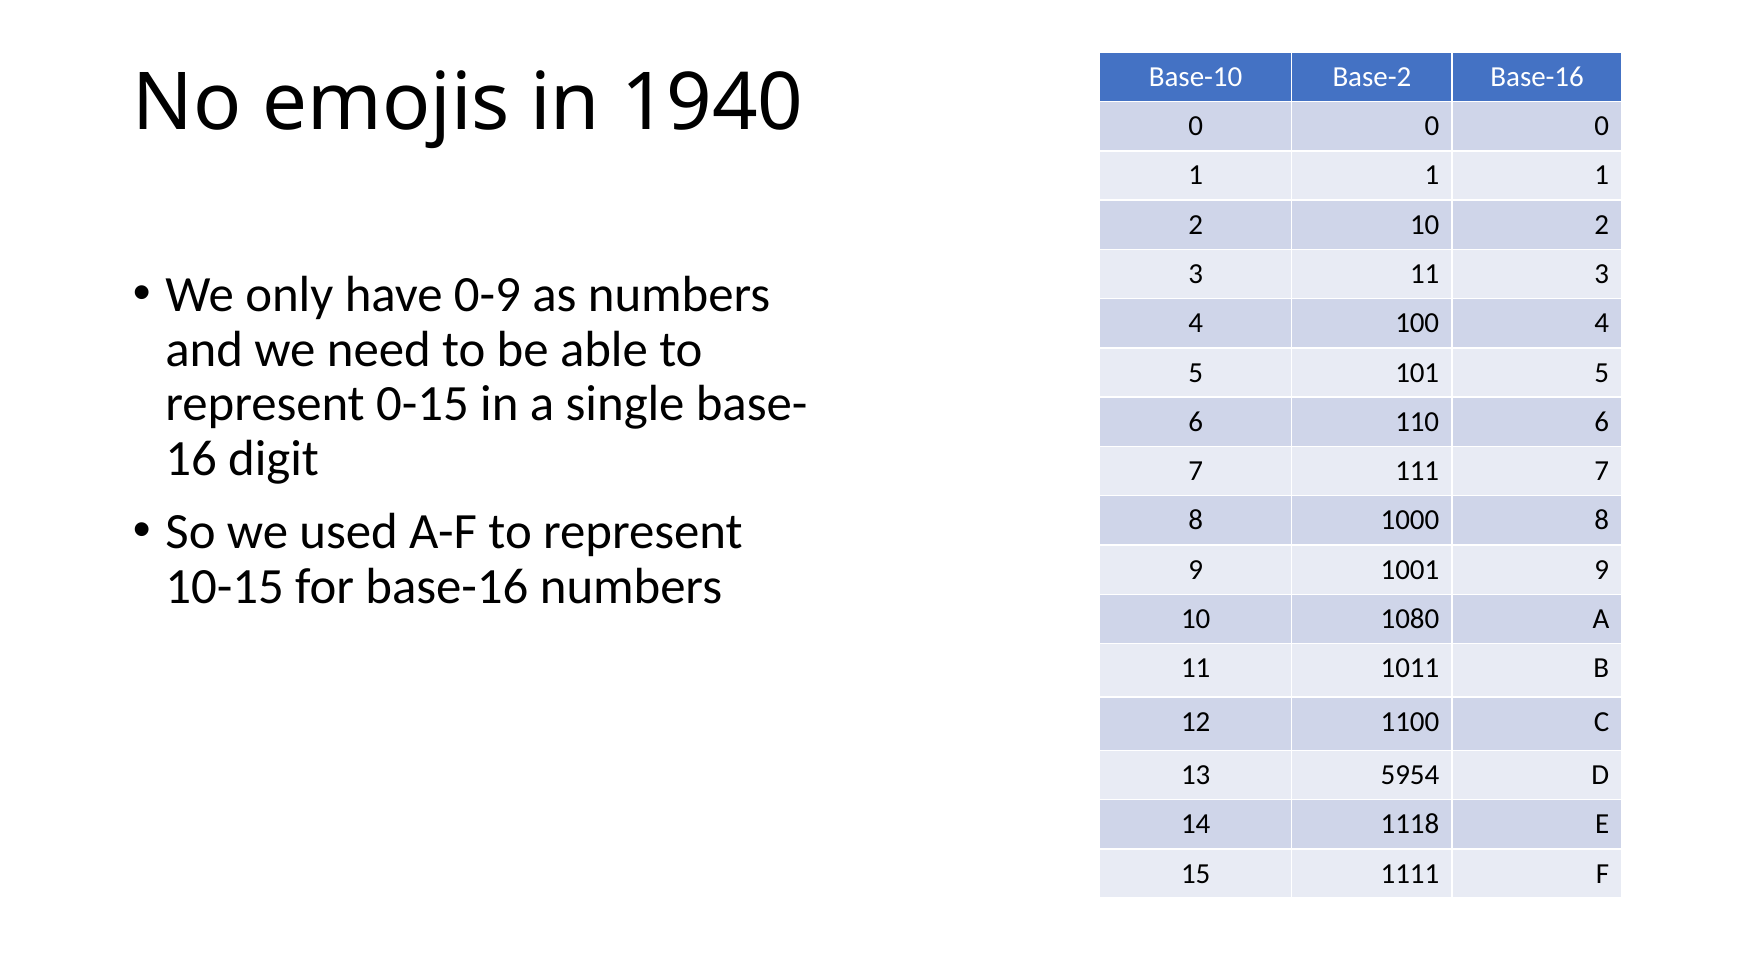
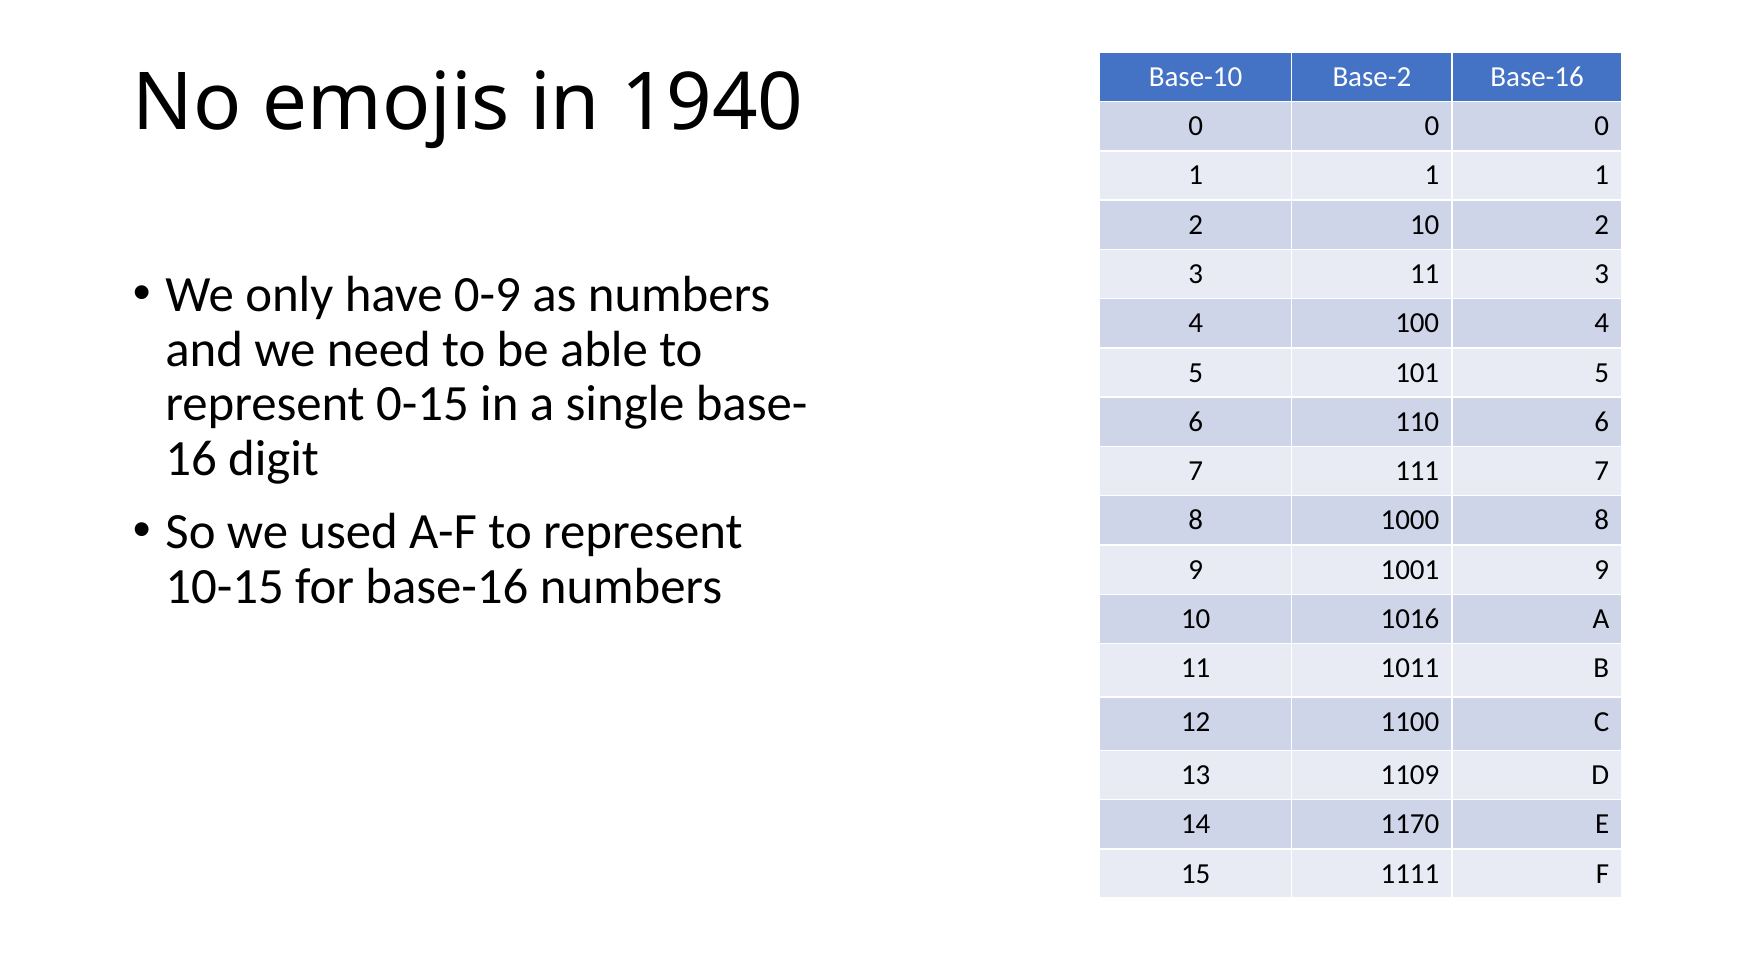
1080: 1080 -> 1016
5954: 5954 -> 1109
1118: 1118 -> 1170
